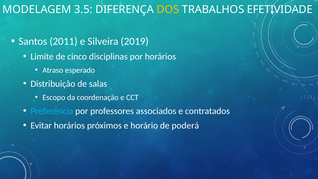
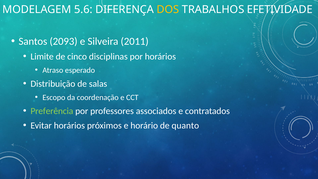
3.5: 3.5 -> 5.6
2011: 2011 -> 2093
2019: 2019 -> 2011
Preferência colour: light blue -> light green
poderá: poderá -> quanto
